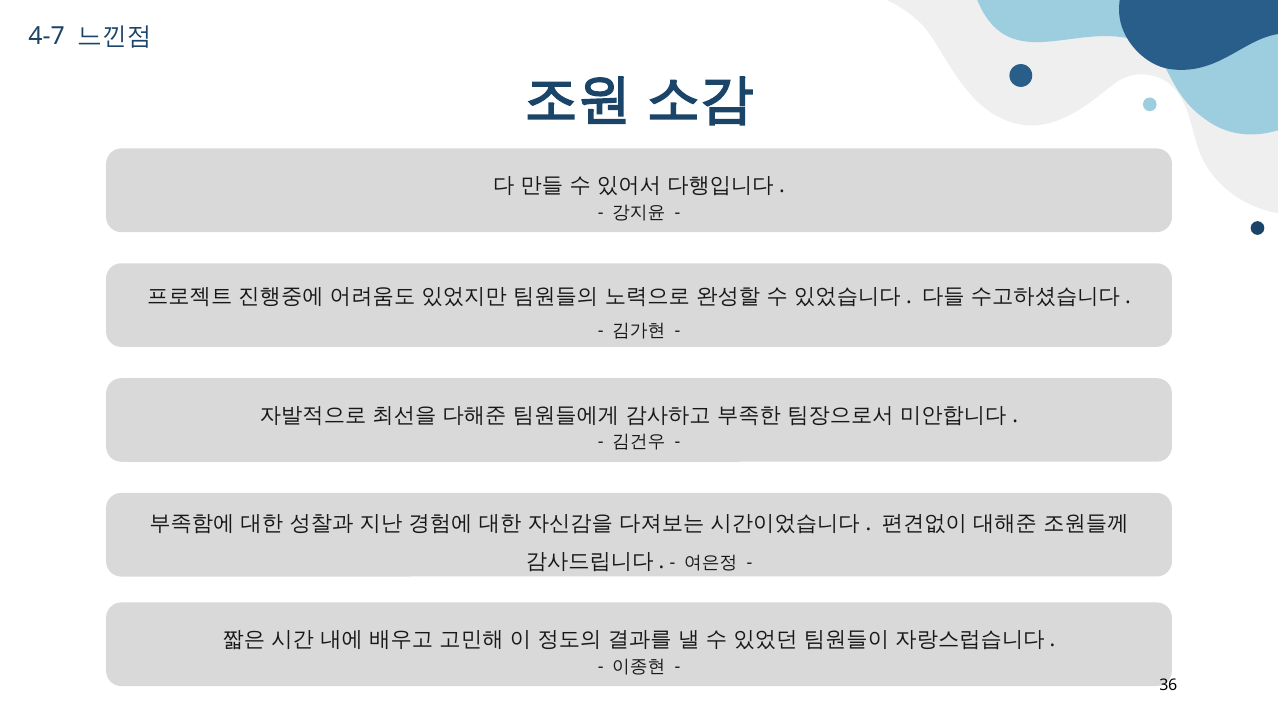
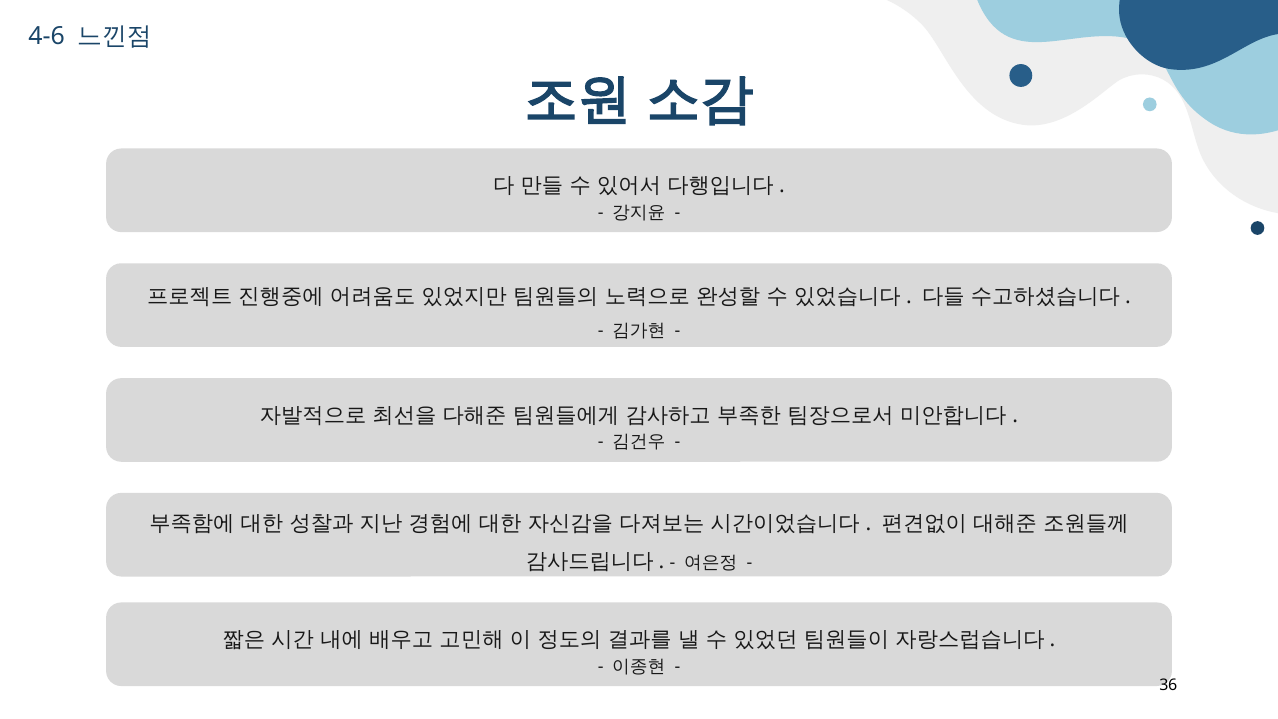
4-7: 4-7 -> 4-6
